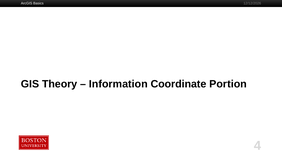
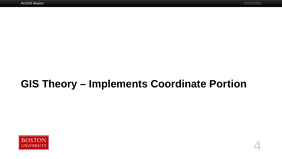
Information: Information -> Implements
